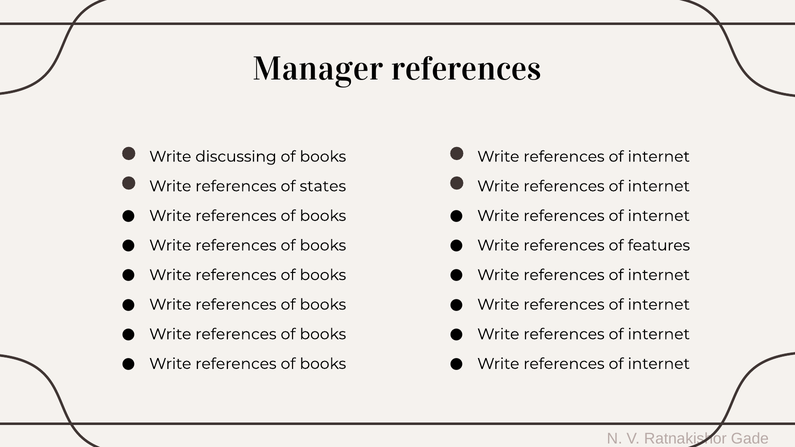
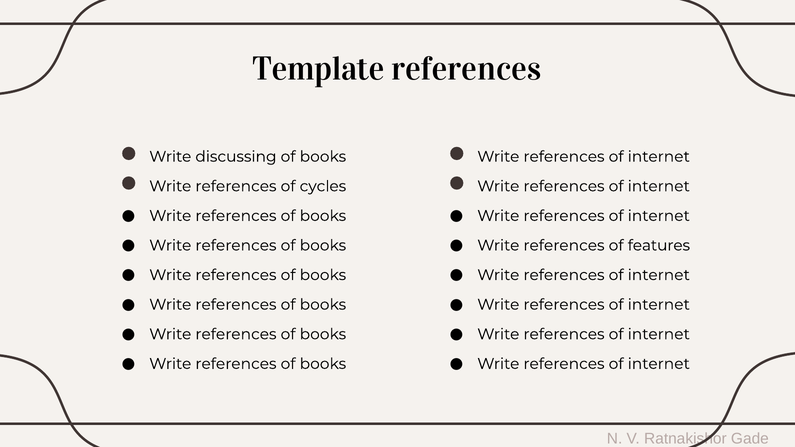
Manager: Manager -> Template
states: states -> cycles
